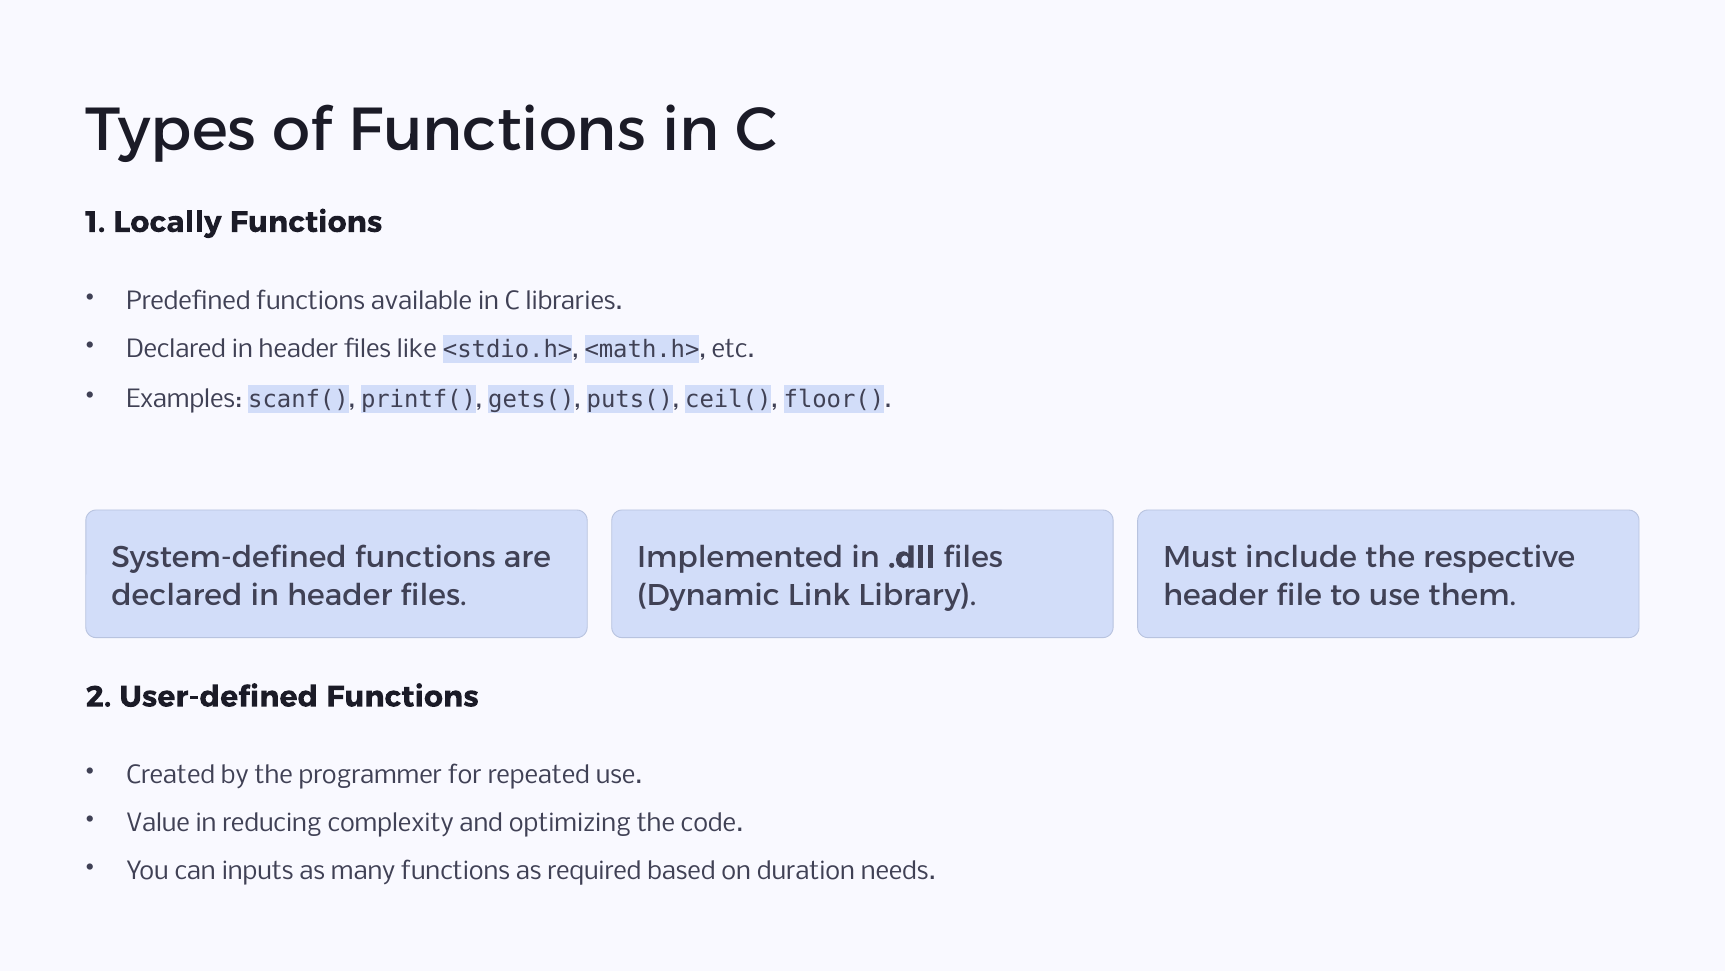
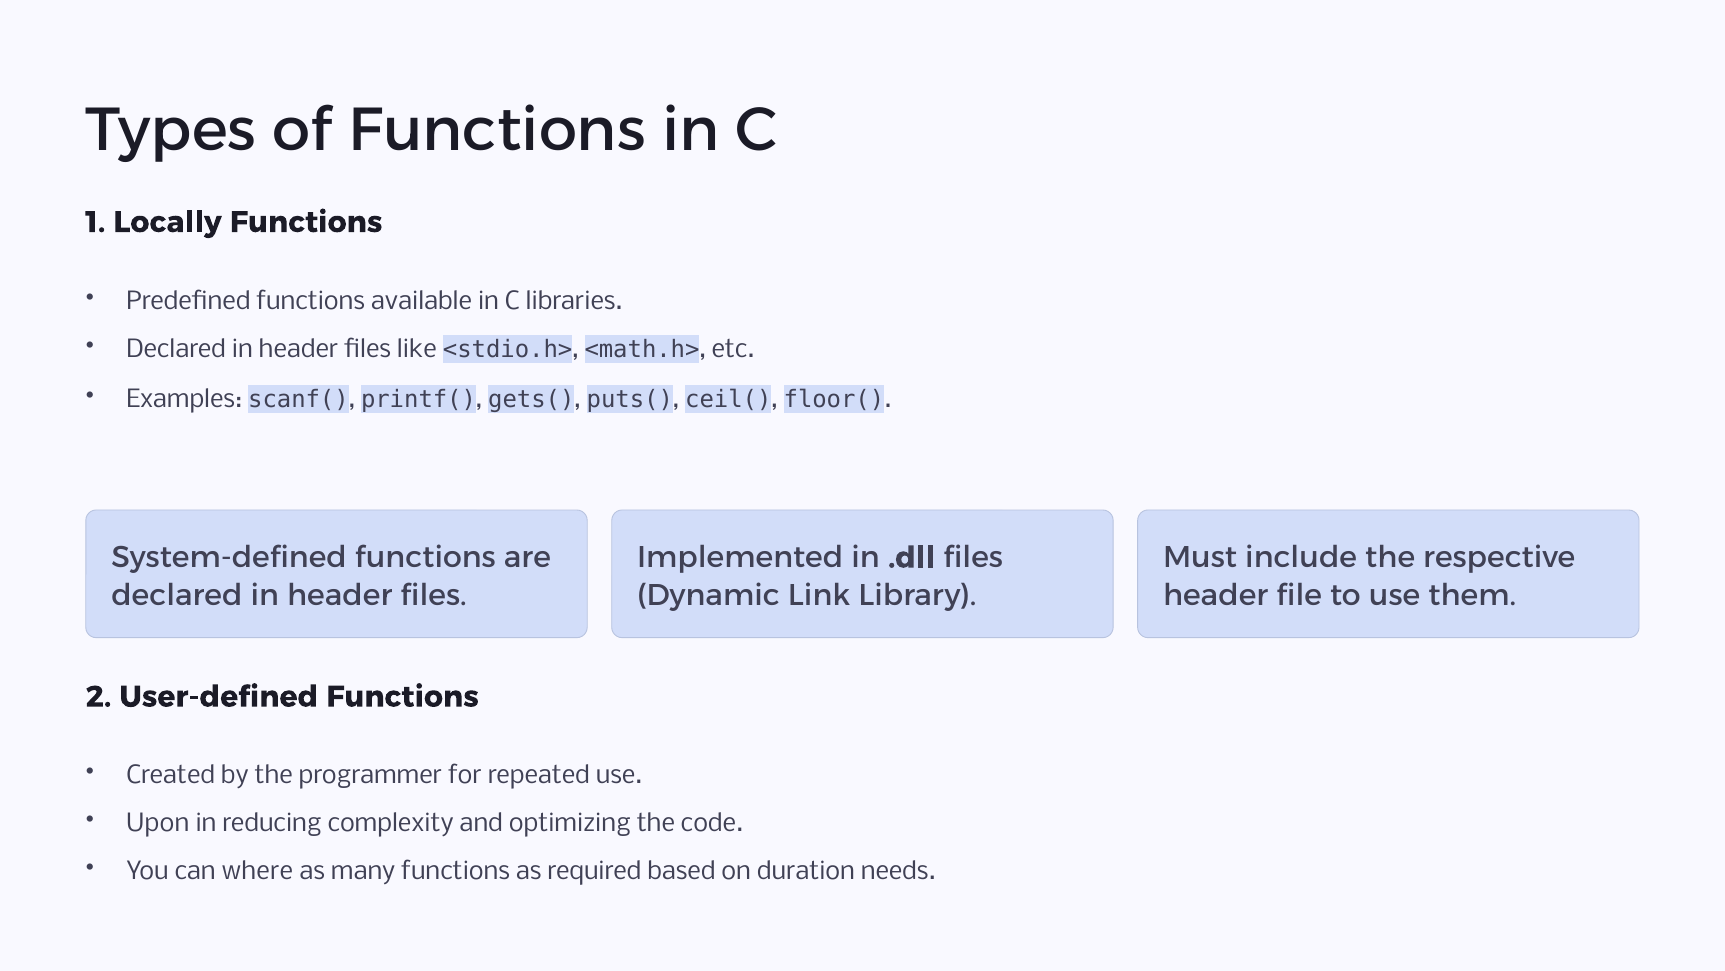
Value: Value -> Upon
inputs: inputs -> where
